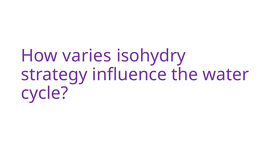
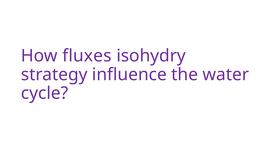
varies: varies -> fluxes
